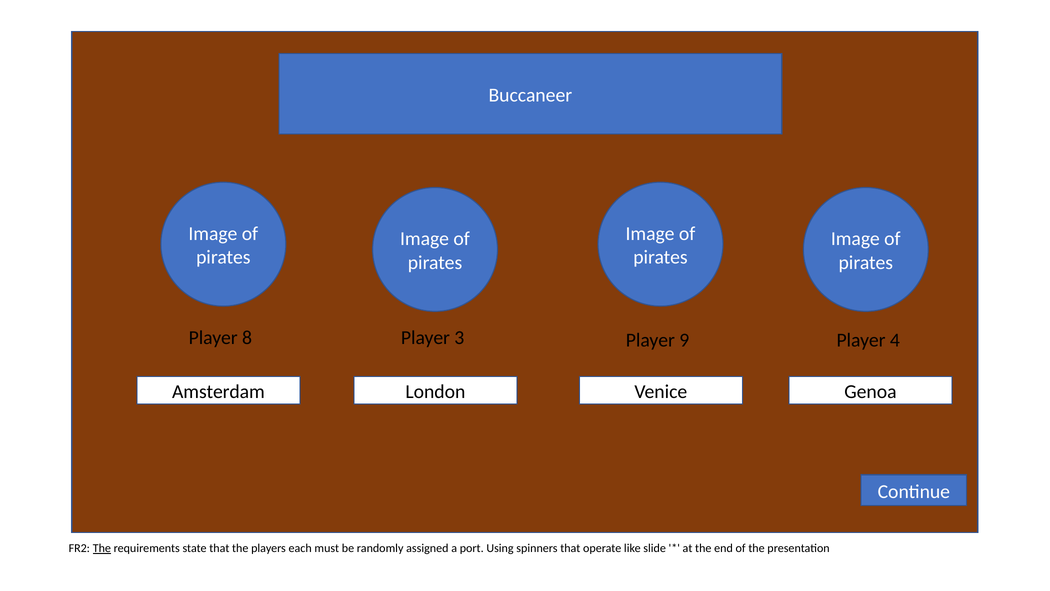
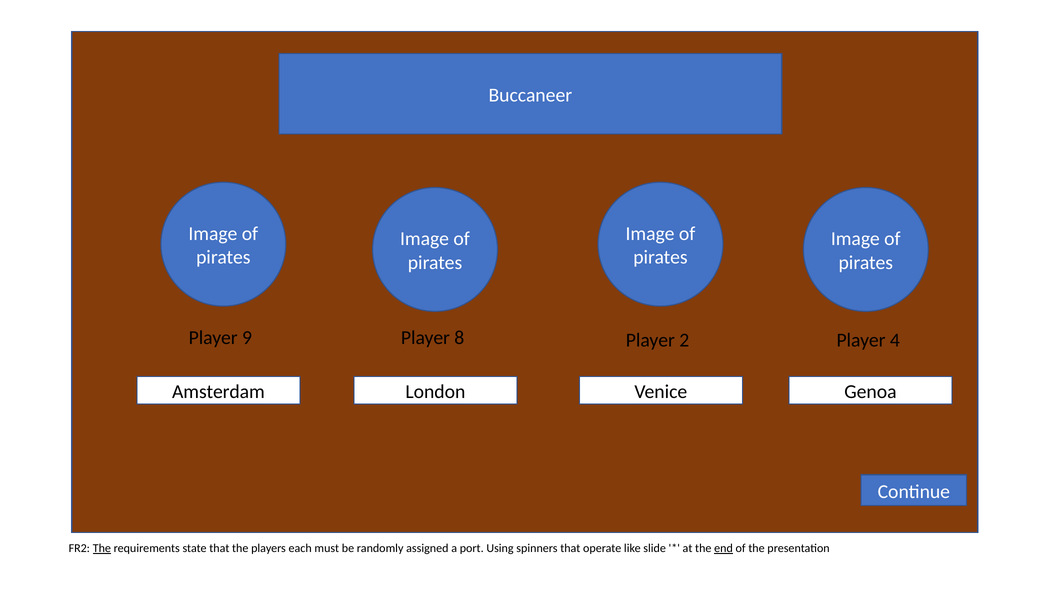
8: 8 -> 9
3: 3 -> 8
9: 9 -> 2
end underline: none -> present
